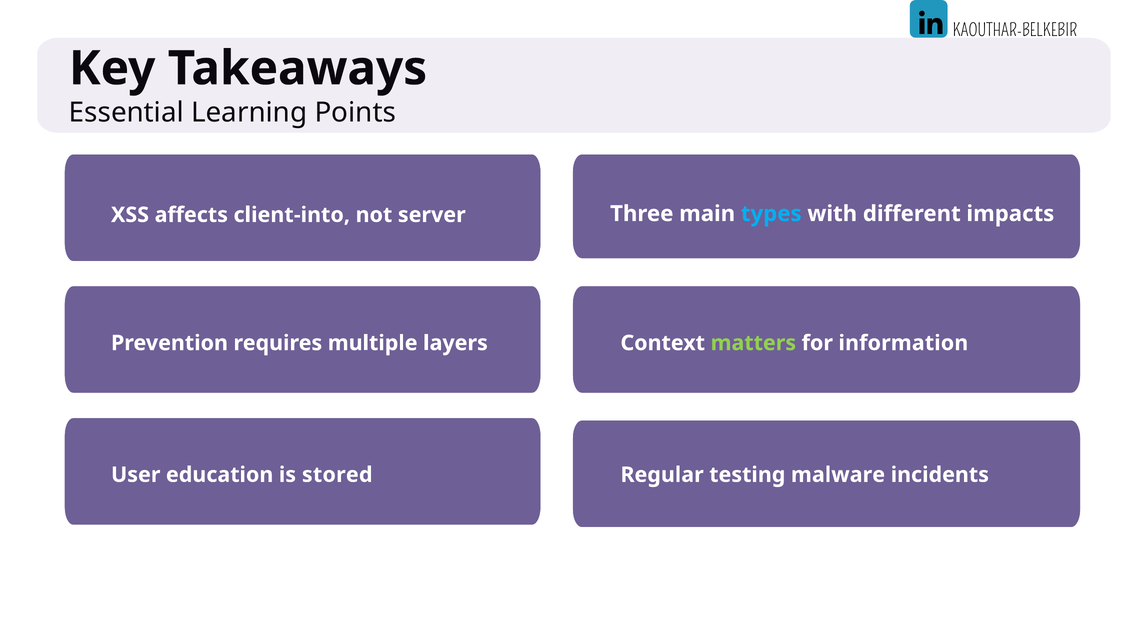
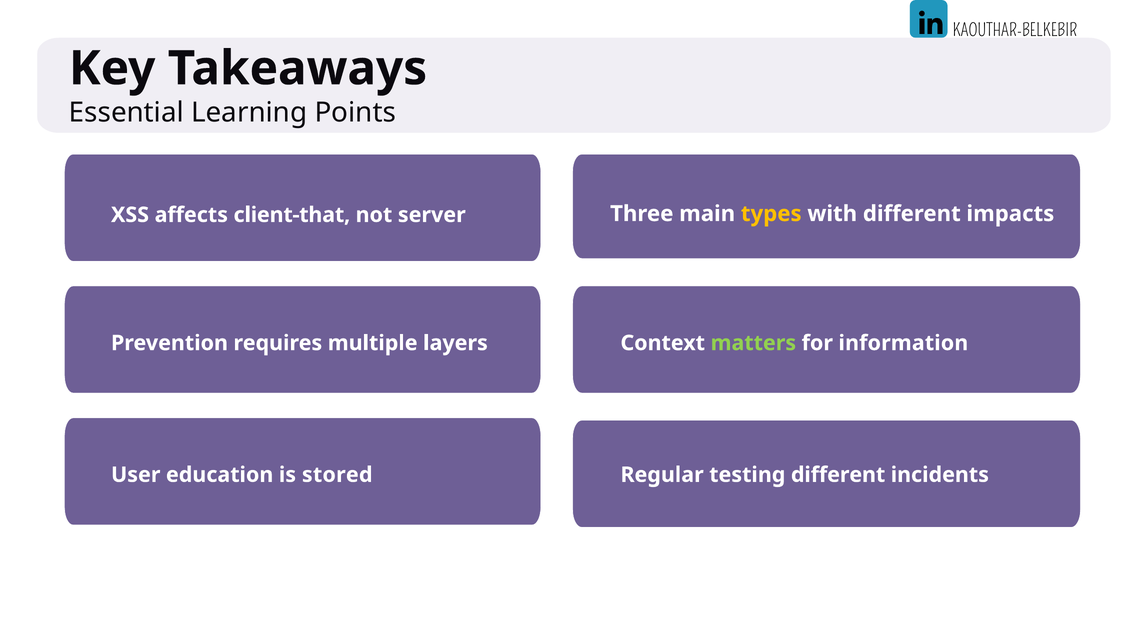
types colour: light blue -> yellow
client-into: client-into -> client-that
testing malware: malware -> different
